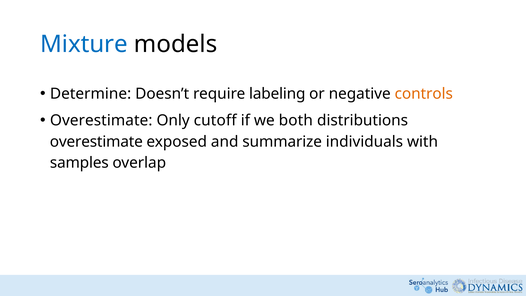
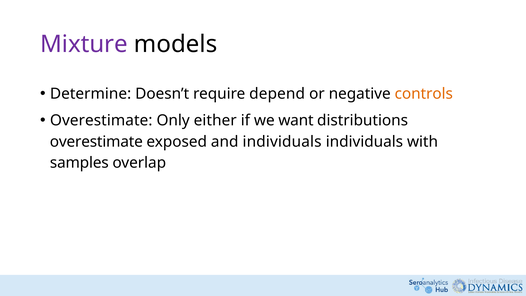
Mixture colour: blue -> purple
labeling: labeling -> depend
cutoff: cutoff -> either
both: both -> want
and summarize: summarize -> individuals
